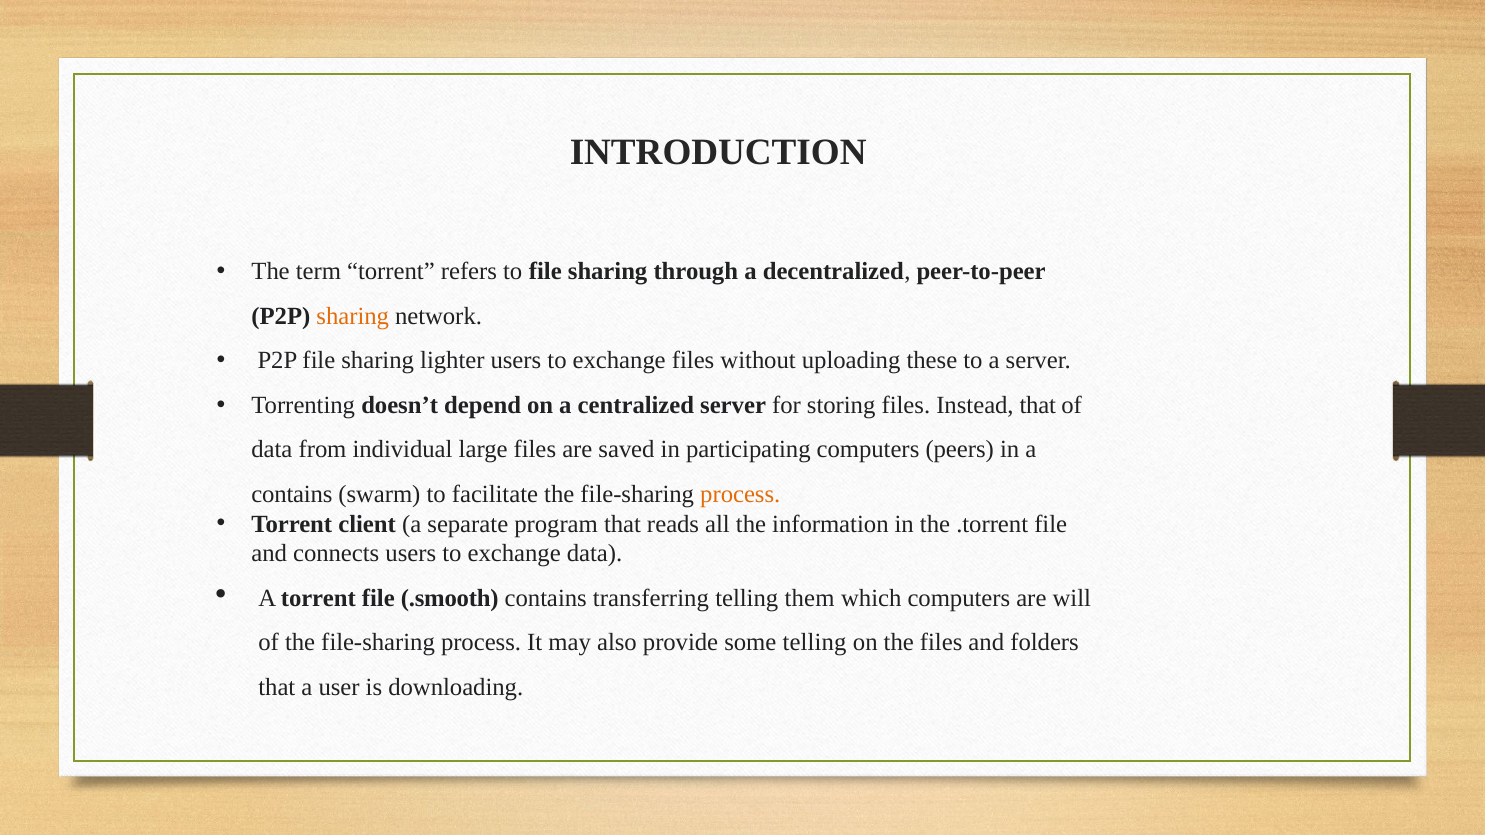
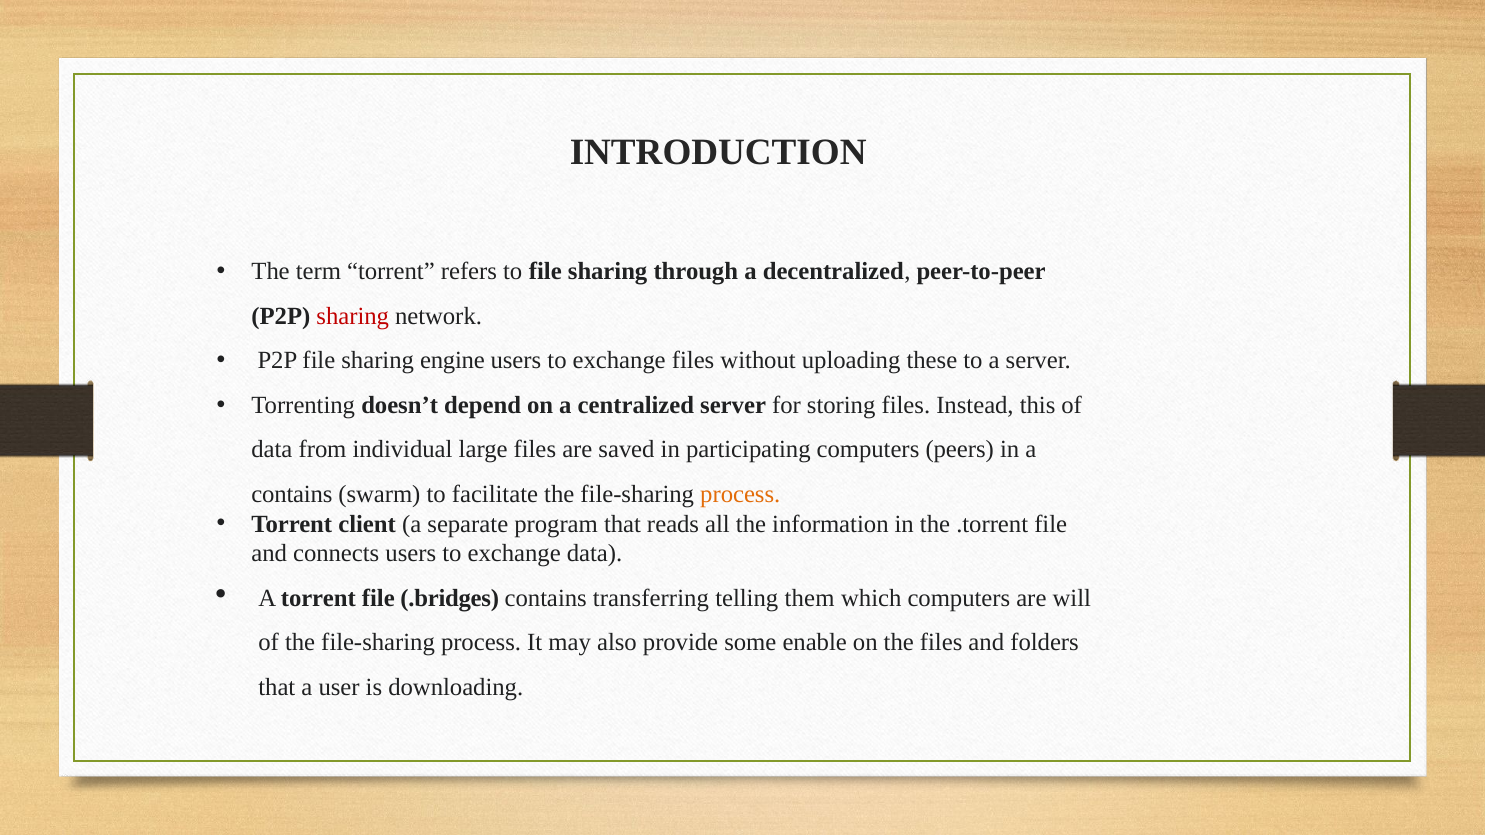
sharing at (353, 316) colour: orange -> red
lighter: lighter -> engine
Instead that: that -> this
.smooth: .smooth -> .bridges
some telling: telling -> enable
